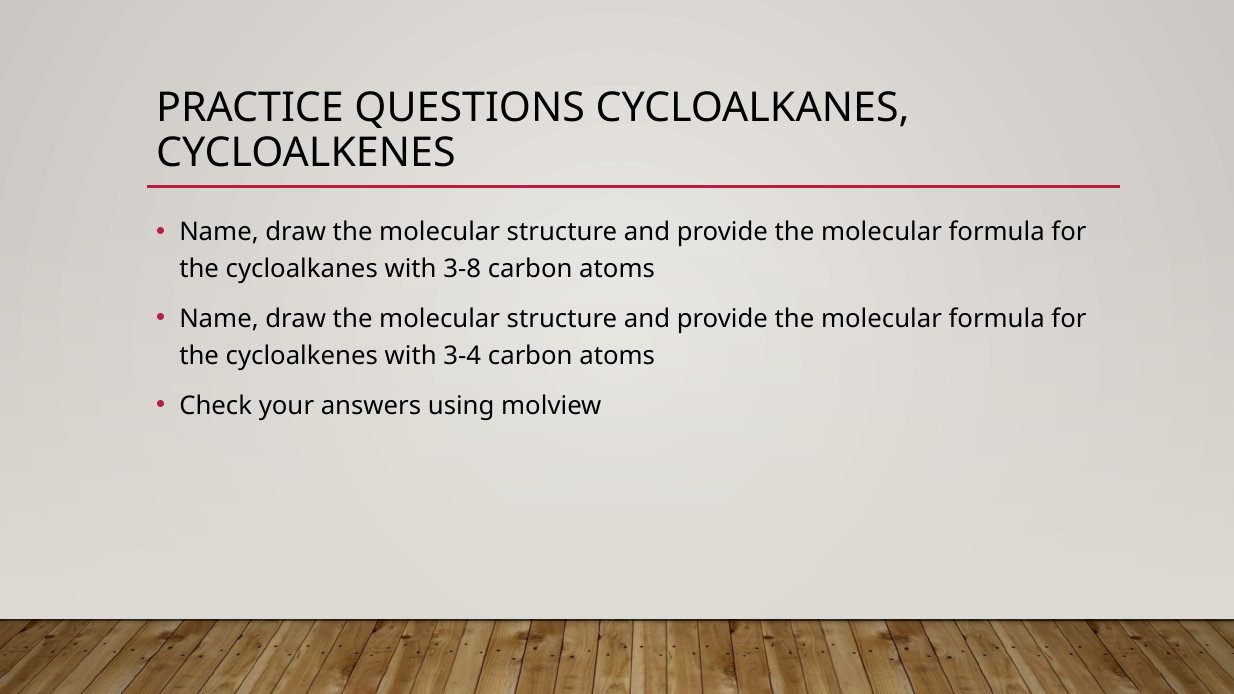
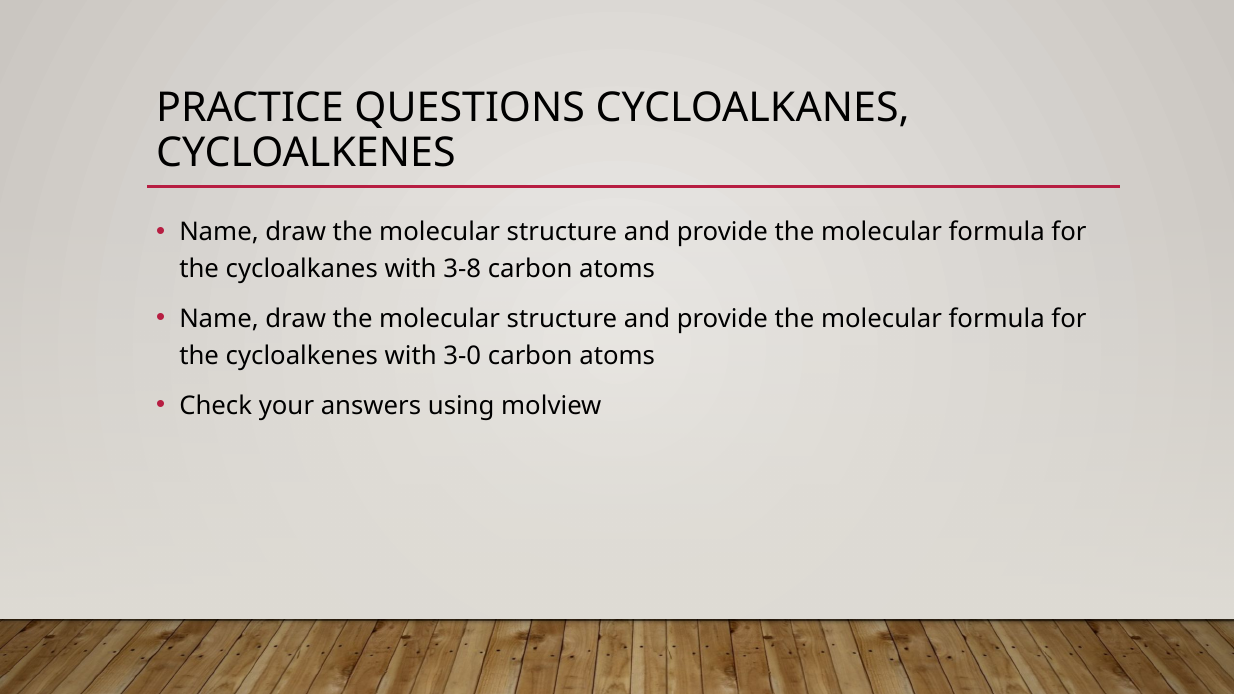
3-4: 3-4 -> 3-0
